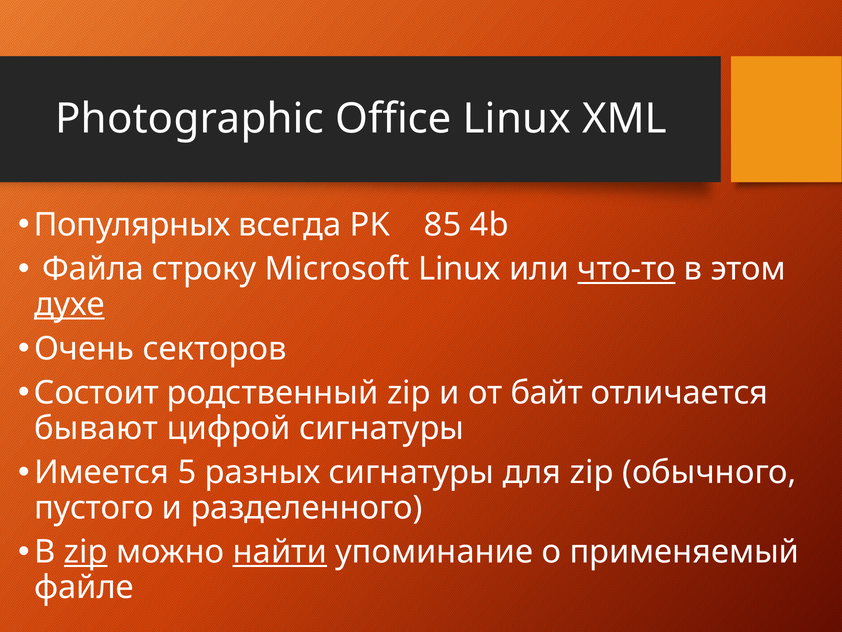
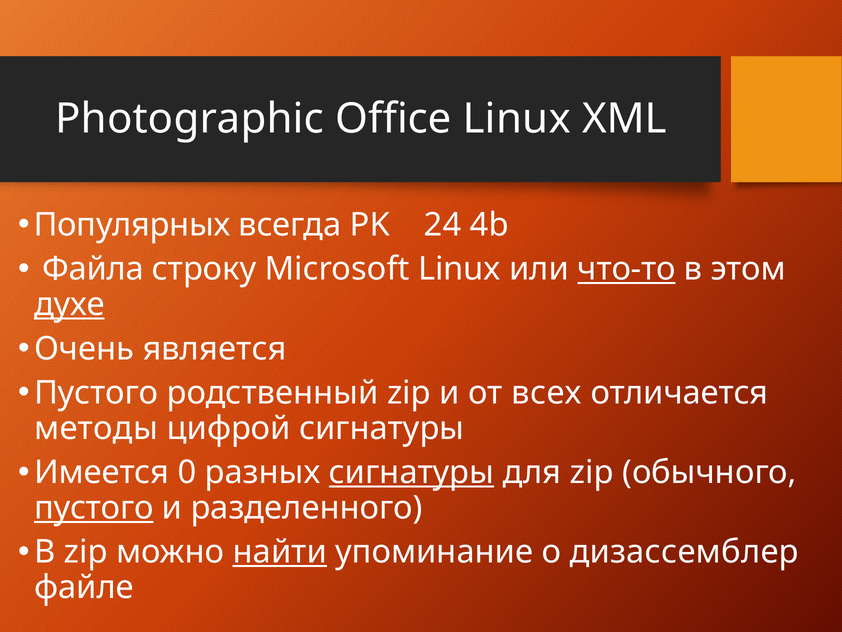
85: 85 -> 24
секторов: секторов -> является
Состоит at (96, 393): Состоит -> Пустого
байт: байт -> всех
бывают: бывают -> методы
5: 5 -> 0
сигнатуры at (411, 472) underline: none -> present
пустого at (94, 507) underline: none -> present
zip at (86, 552) underline: present -> none
применяемый: применяемый -> дизассемблер
